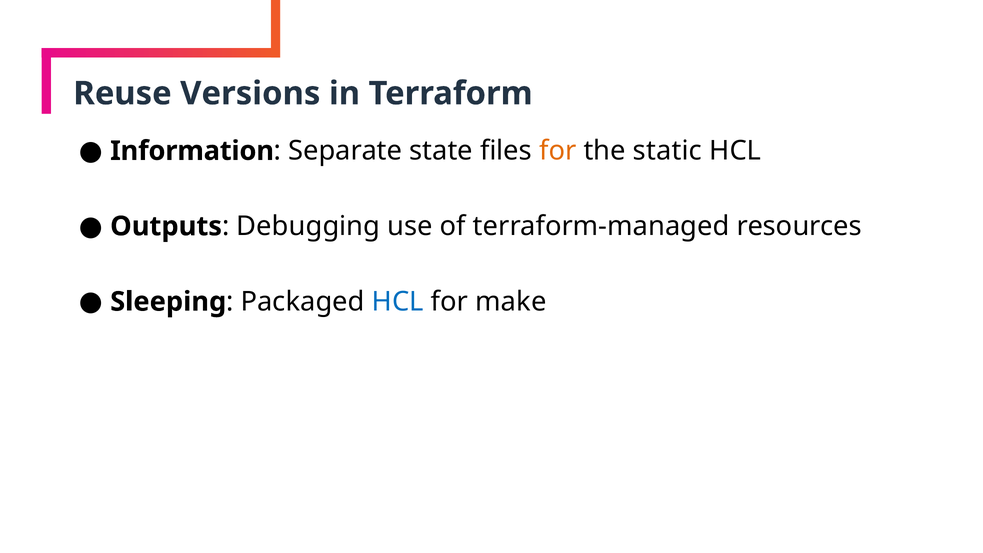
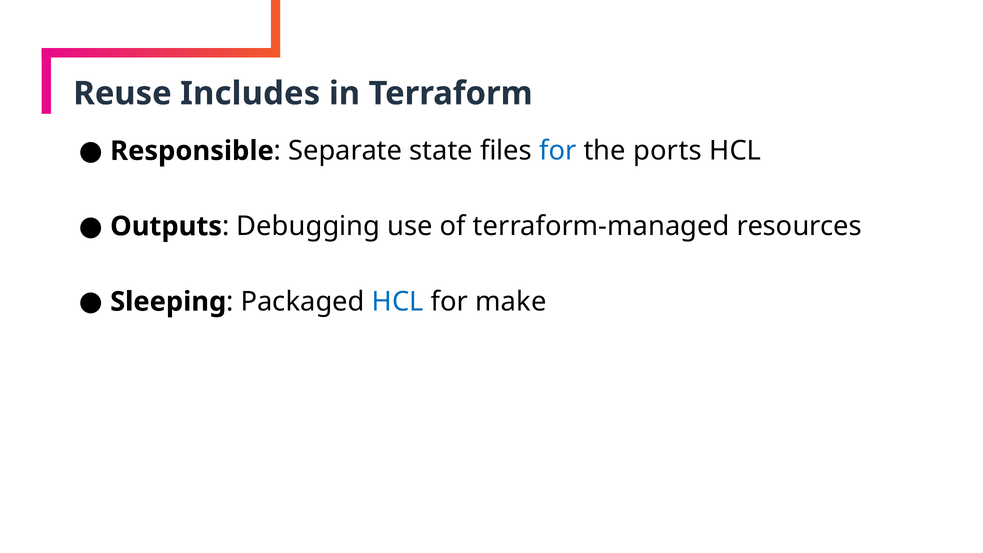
Versions: Versions -> Includes
Information: Information -> Responsible
for at (558, 151) colour: orange -> blue
static: static -> ports
